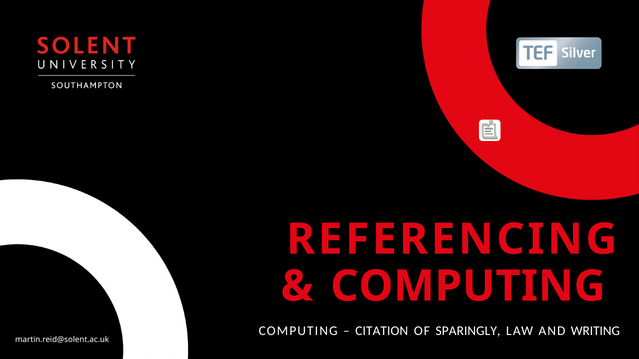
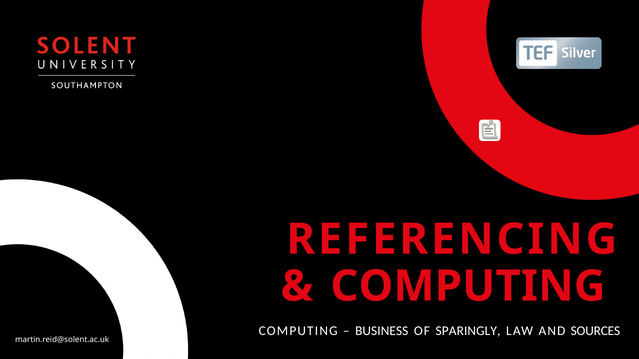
CITATION: CITATION -> BUSINESS
WRITING: WRITING -> SOURCES
